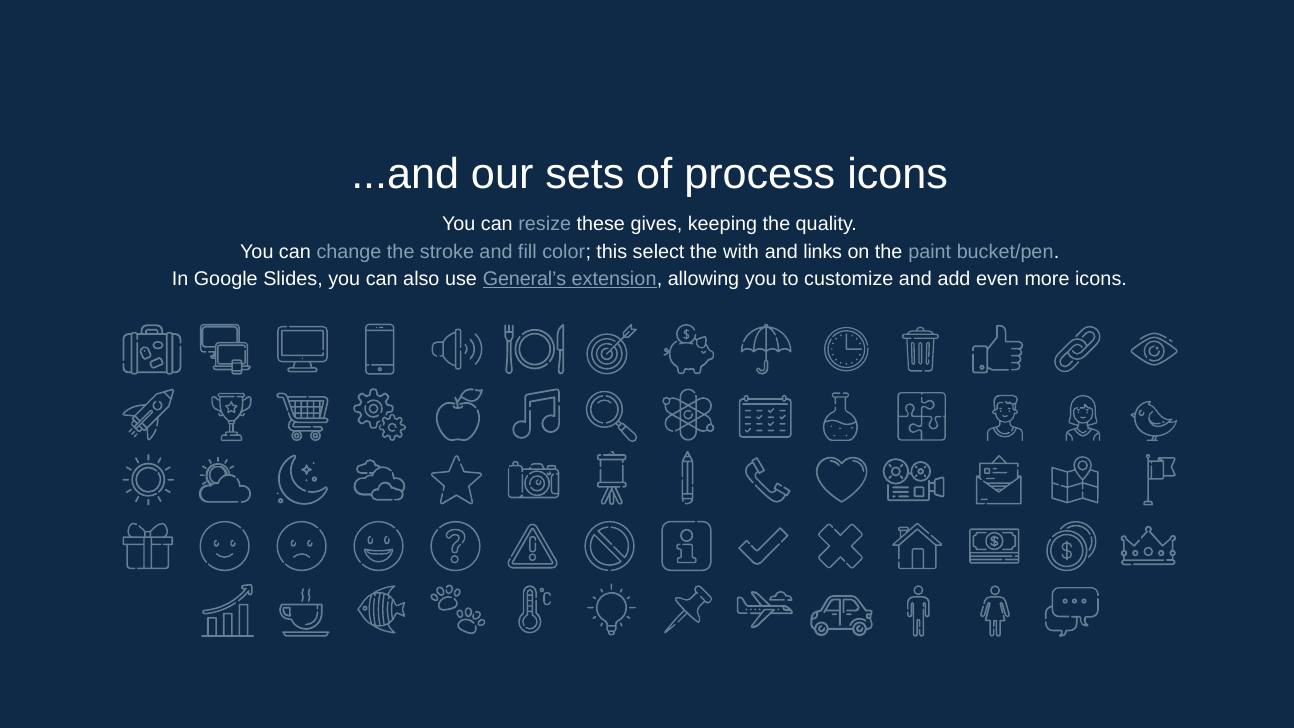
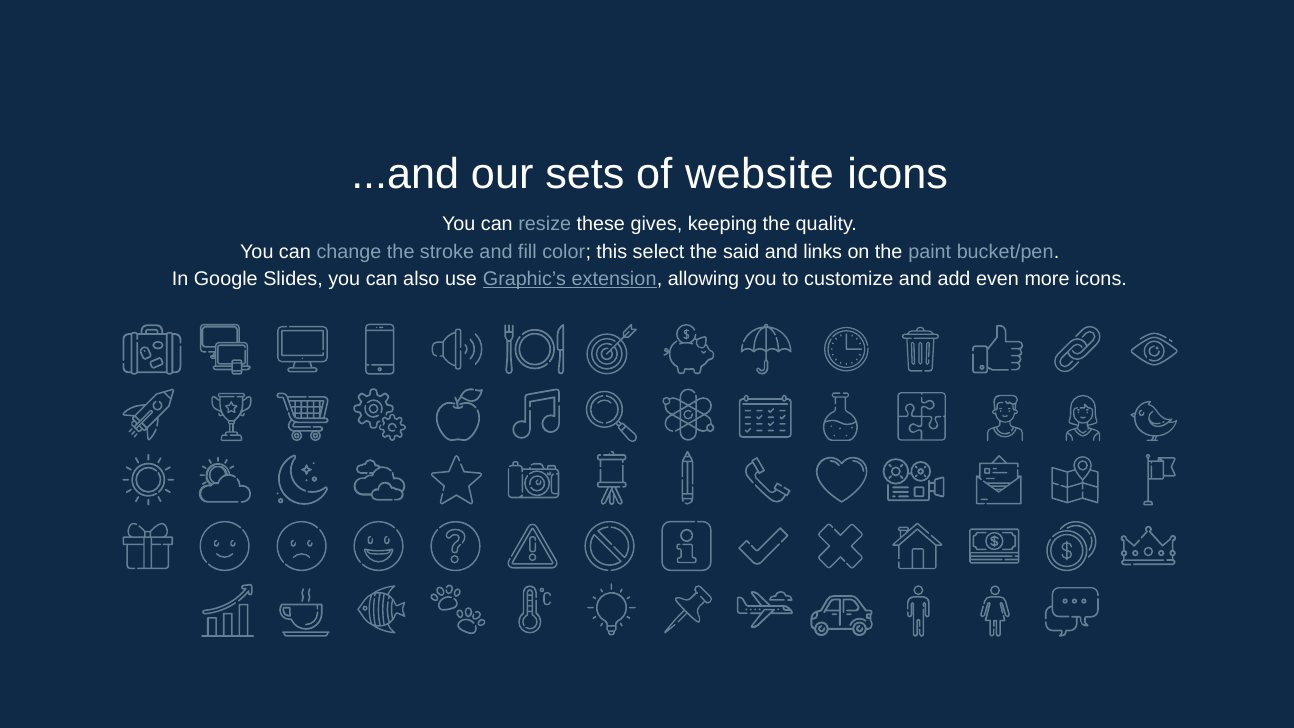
process: process -> website
with: with -> said
General’s: General’s -> Graphic’s
